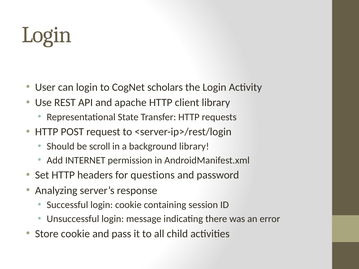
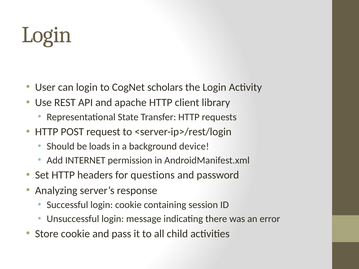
scroll: scroll -> loads
background library: library -> device
